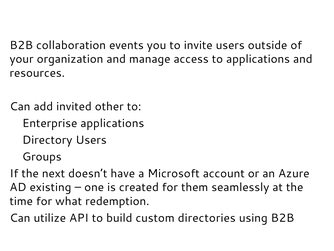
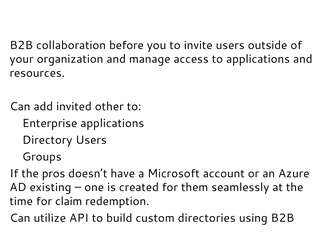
events: events -> before
next: next -> pros
what: what -> claim
